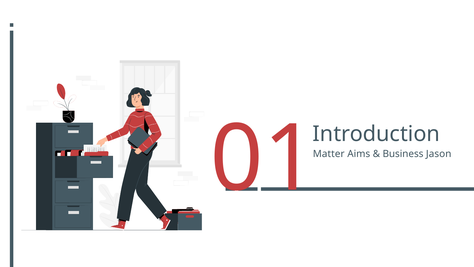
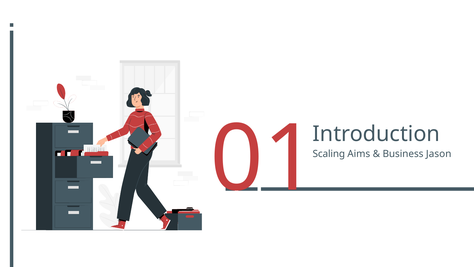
Matter: Matter -> Scaling
